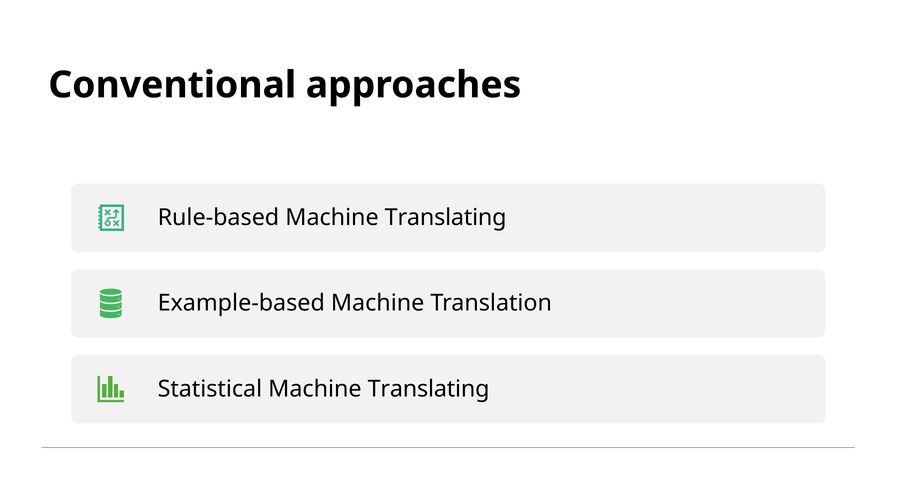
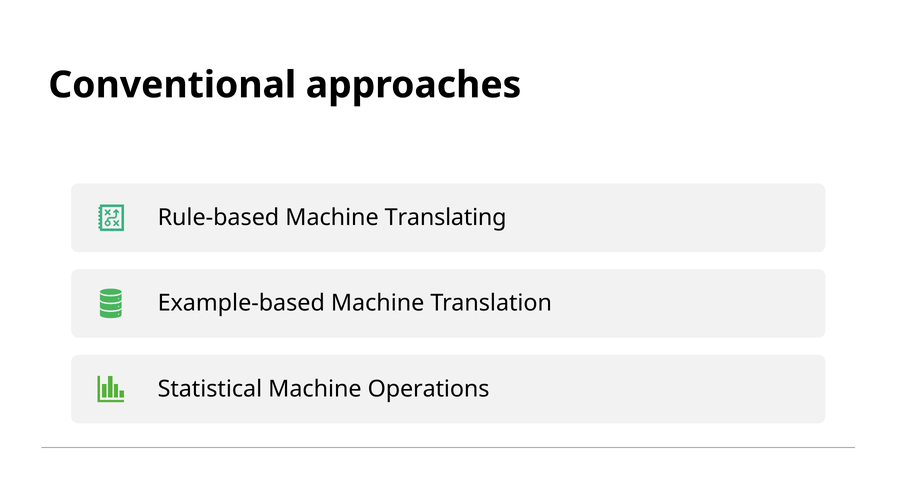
Translating at (429, 389): Translating -> Operations
